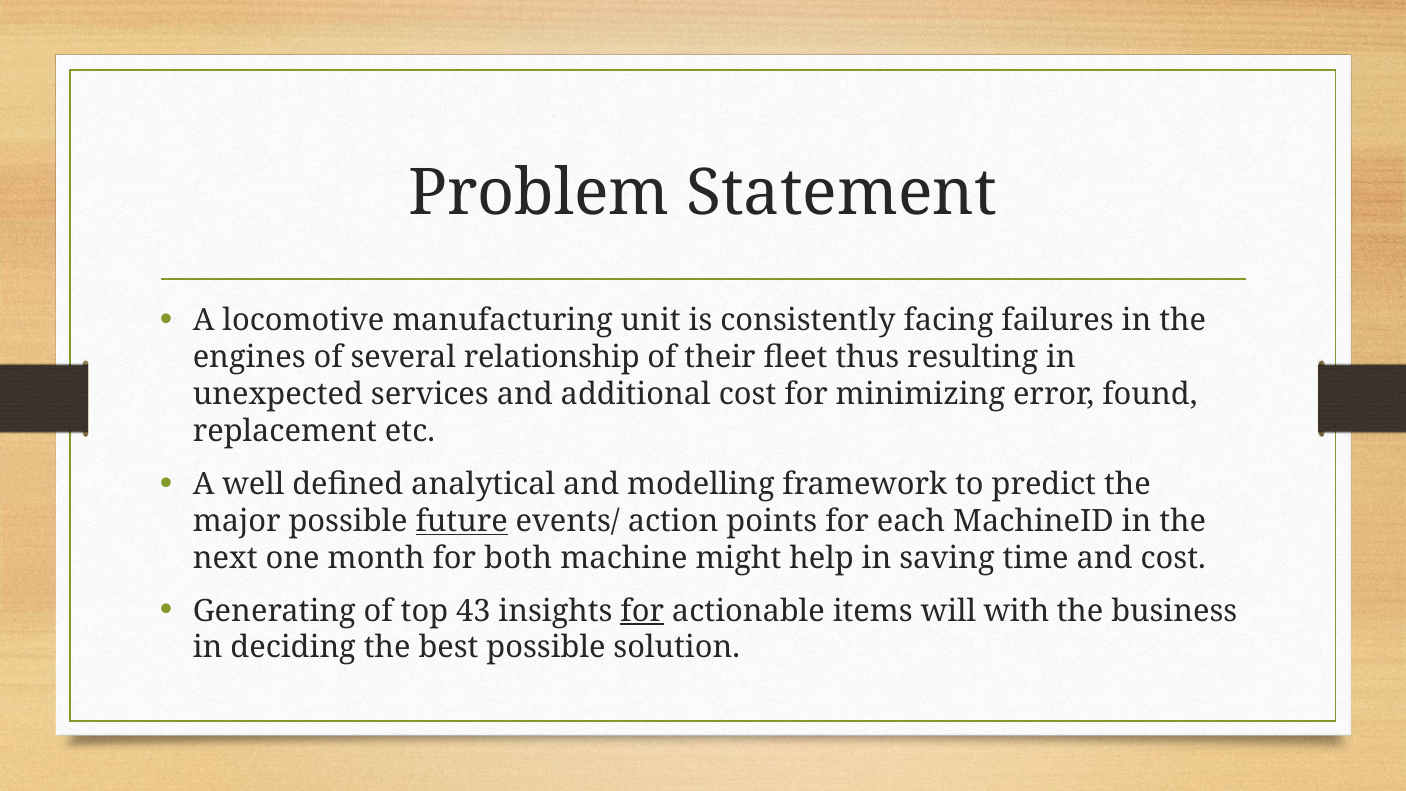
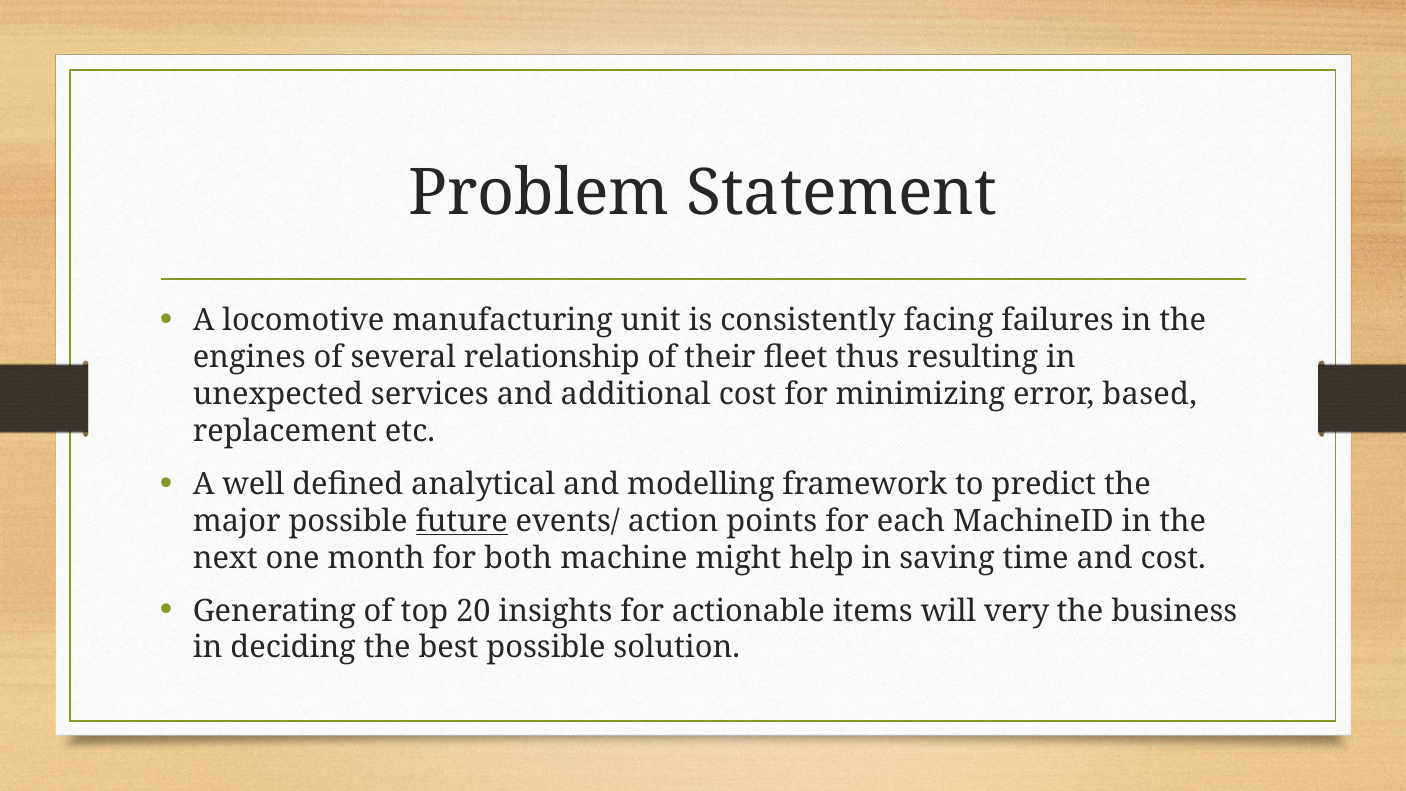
found: found -> based
43: 43 -> 20
for at (642, 611) underline: present -> none
with: with -> very
